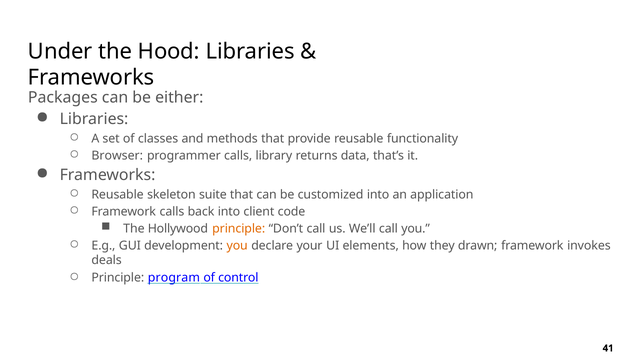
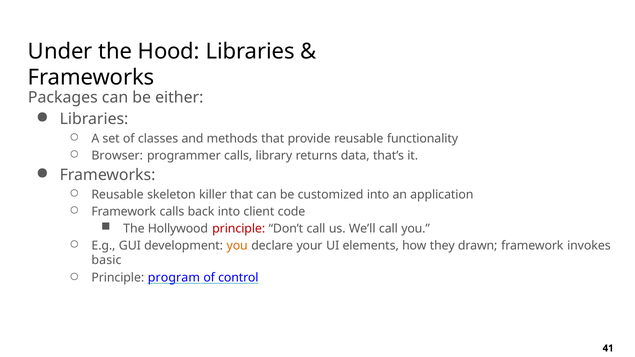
suite: suite -> killer
principle at (239, 229) colour: orange -> red
deals: deals -> basic
